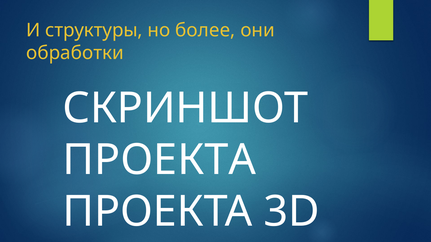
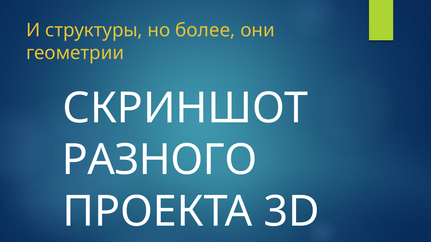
обработки: обработки -> геометрии
ПРОЕКТА at (159, 160): ПРОЕКТА -> РАЗНОГО
